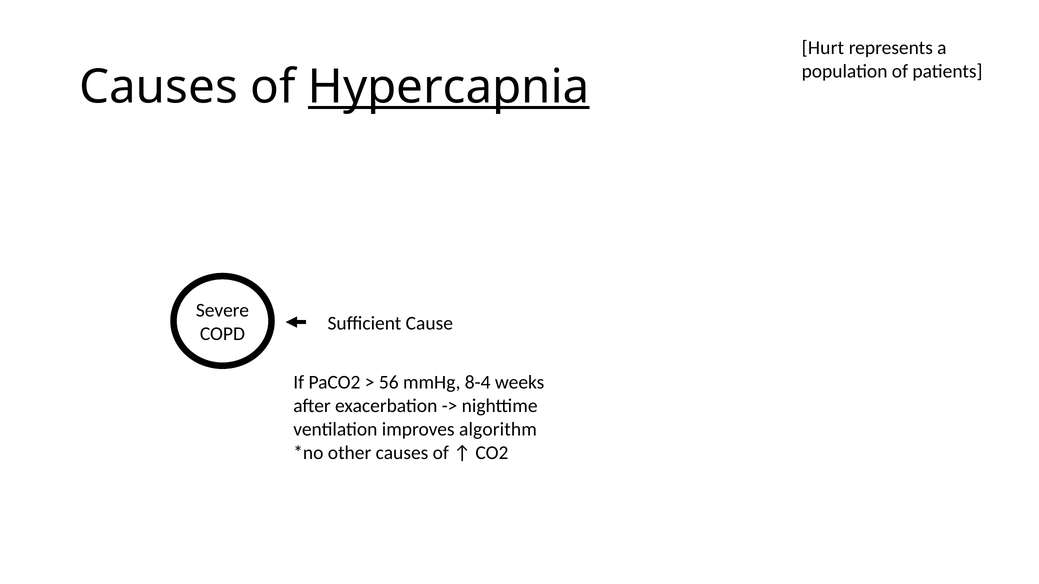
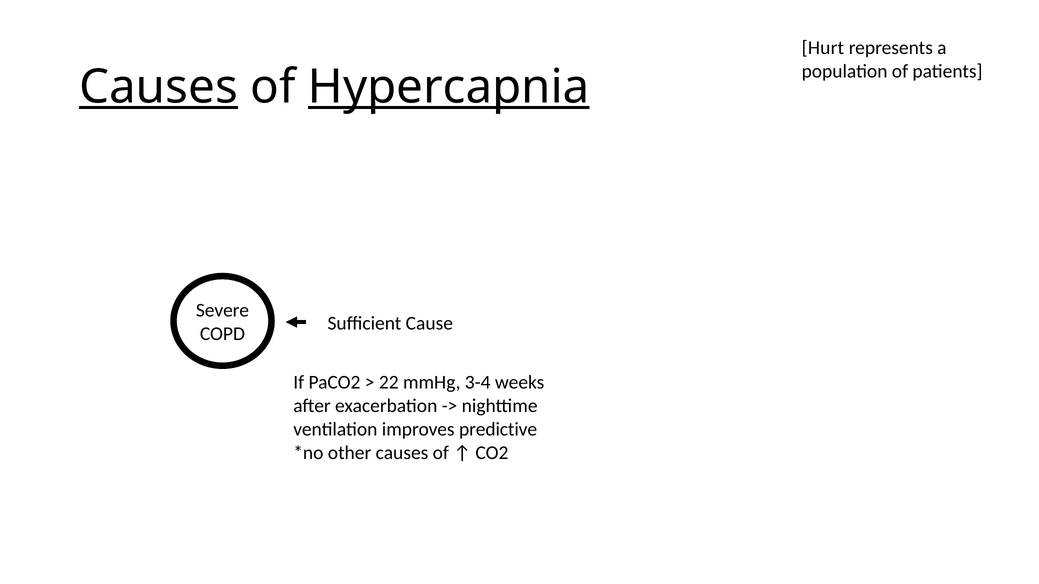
Causes at (159, 87) underline: none -> present
56: 56 -> 22
8-4: 8-4 -> 3-4
algorithm: algorithm -> predictive
